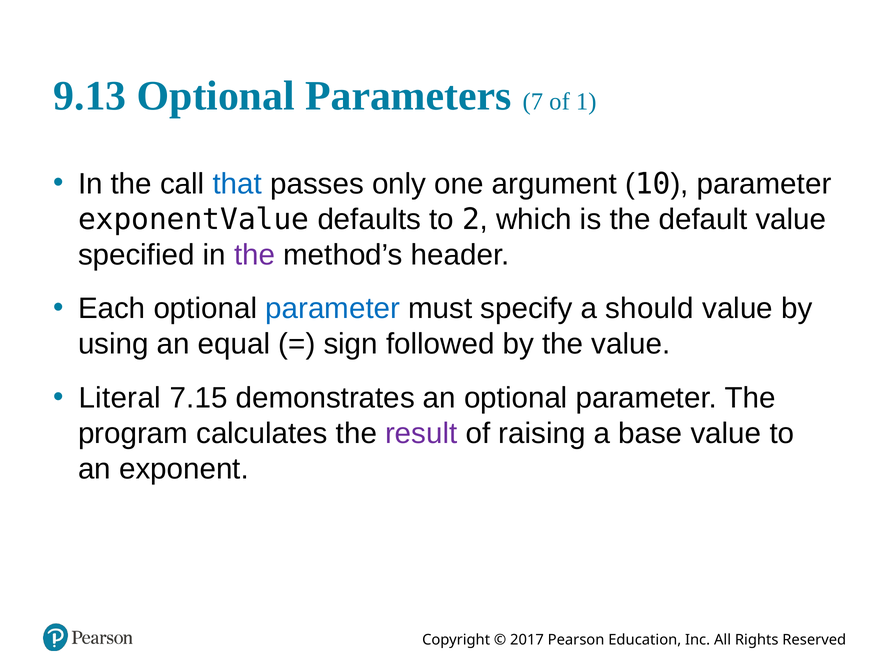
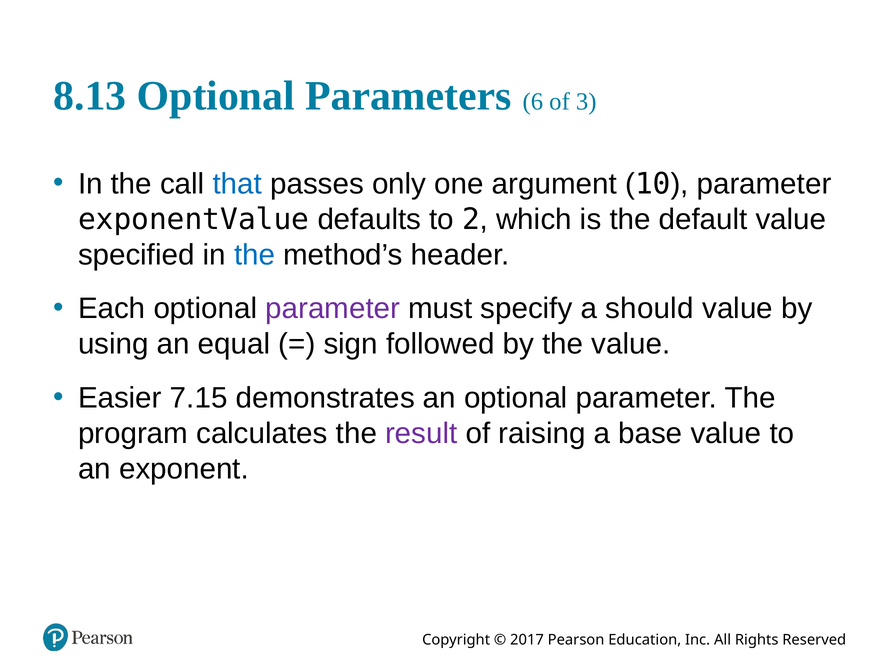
9.13: 9.13 -> 8.13
7: 7 -> 6
1: 1 -> 3
the at (255, 255) colour: purple -> blue
parameter at (333, 309) colour: blue -> purple
Literal: Literal -> Easier
